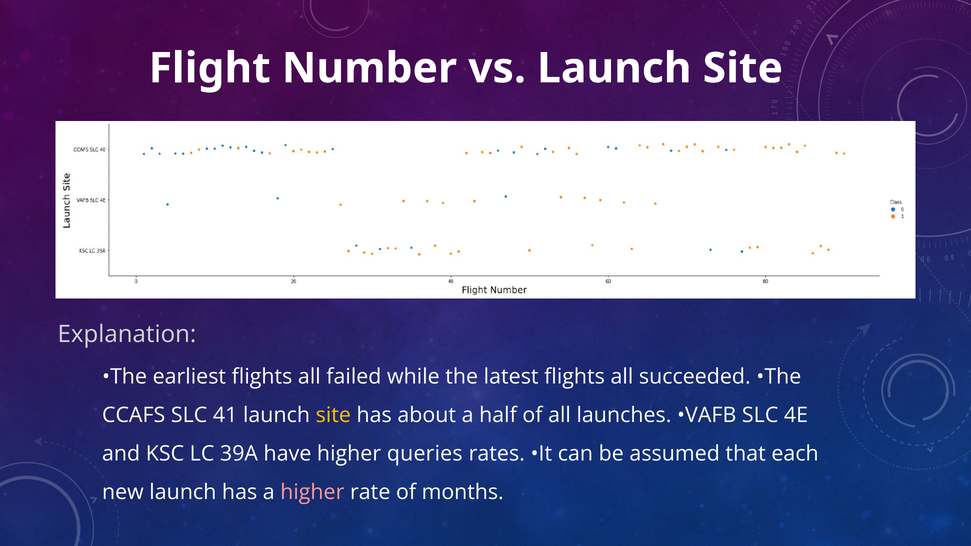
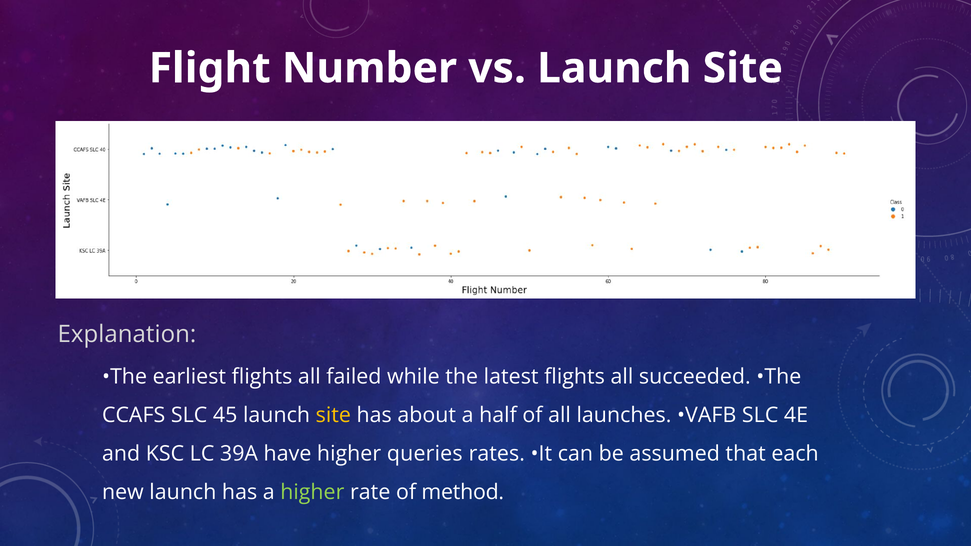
41: 41 -> 45
higher at (312, 493) colour: pink -> light green
months: months -> method
